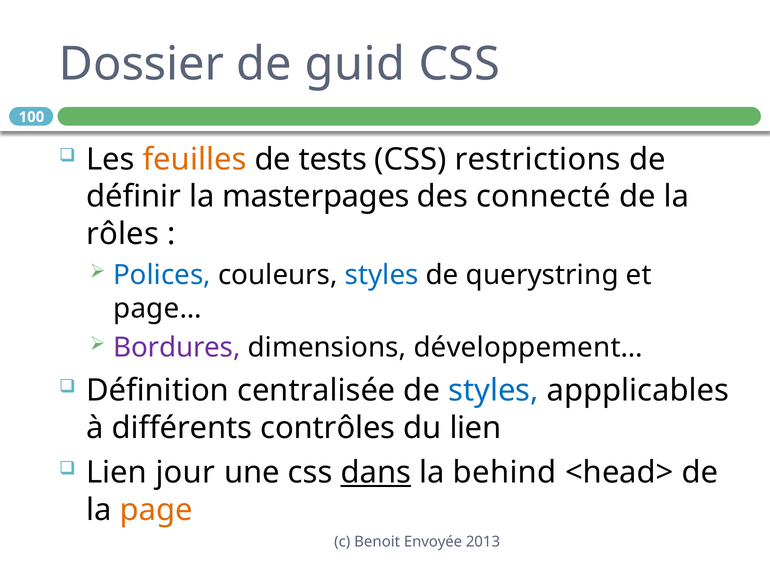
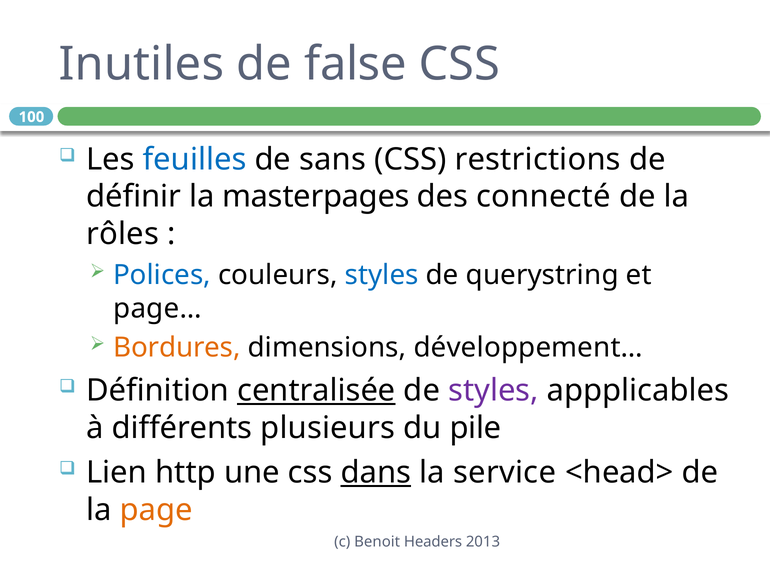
Dossier: Dossier -> Inutiles
guid: guid -> false
feuilles colour: orange -> blue
tests: tests -> sans
Bordures colour: purple -> orange
centralisée underline: none -> present
styles at (493, 390) colour: blue -> purple
contrôles: contrôles -> plusieurs
du lien: lien -> pile
jour: jour -> http
behind: behind -> service
Envoyée: Envoyée -> Headers
